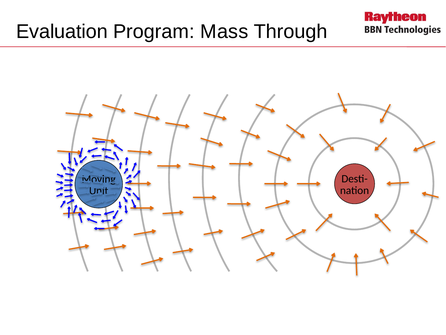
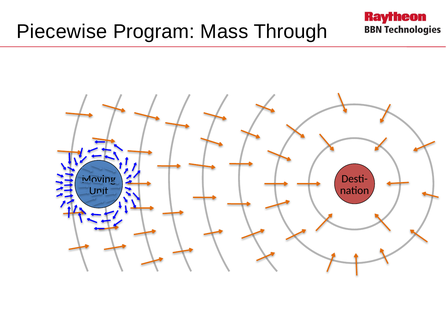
Evaluation: Evaluation -> Piecewise
